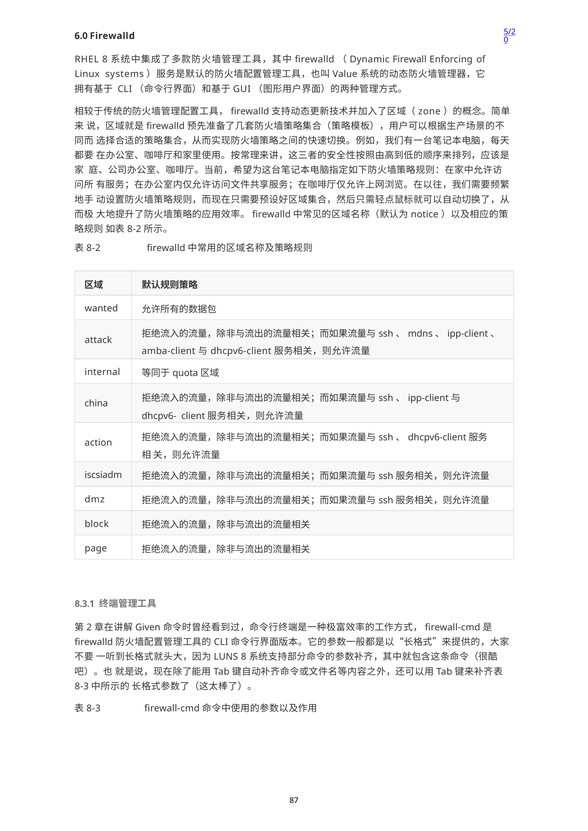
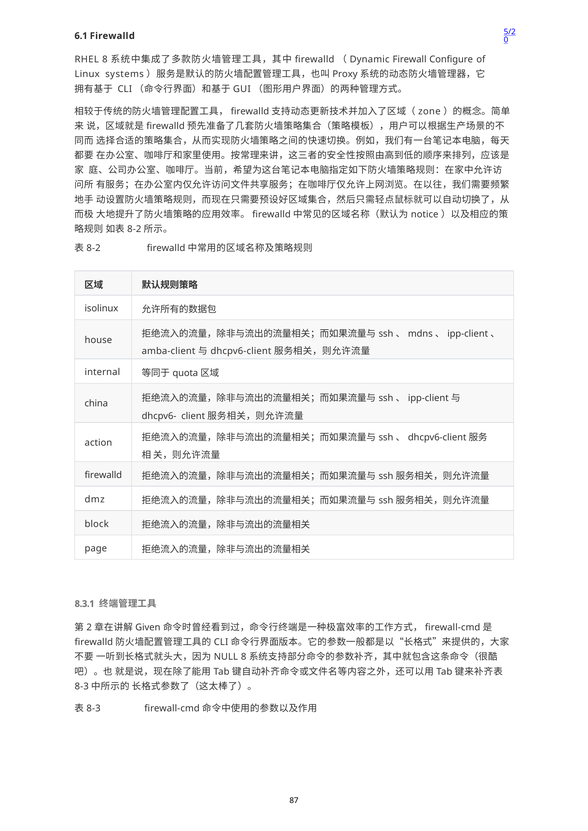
6.0: 6.0 -> 6.1
Enforcing: Enforcing -> Configure
Value: Value -> Proxy
wanted: wanted -> isolinux
attack: attack -> house
iscsiadm at (103, 476): iscsiadm -> firewalld
LUNS: LUNS -> NULL
